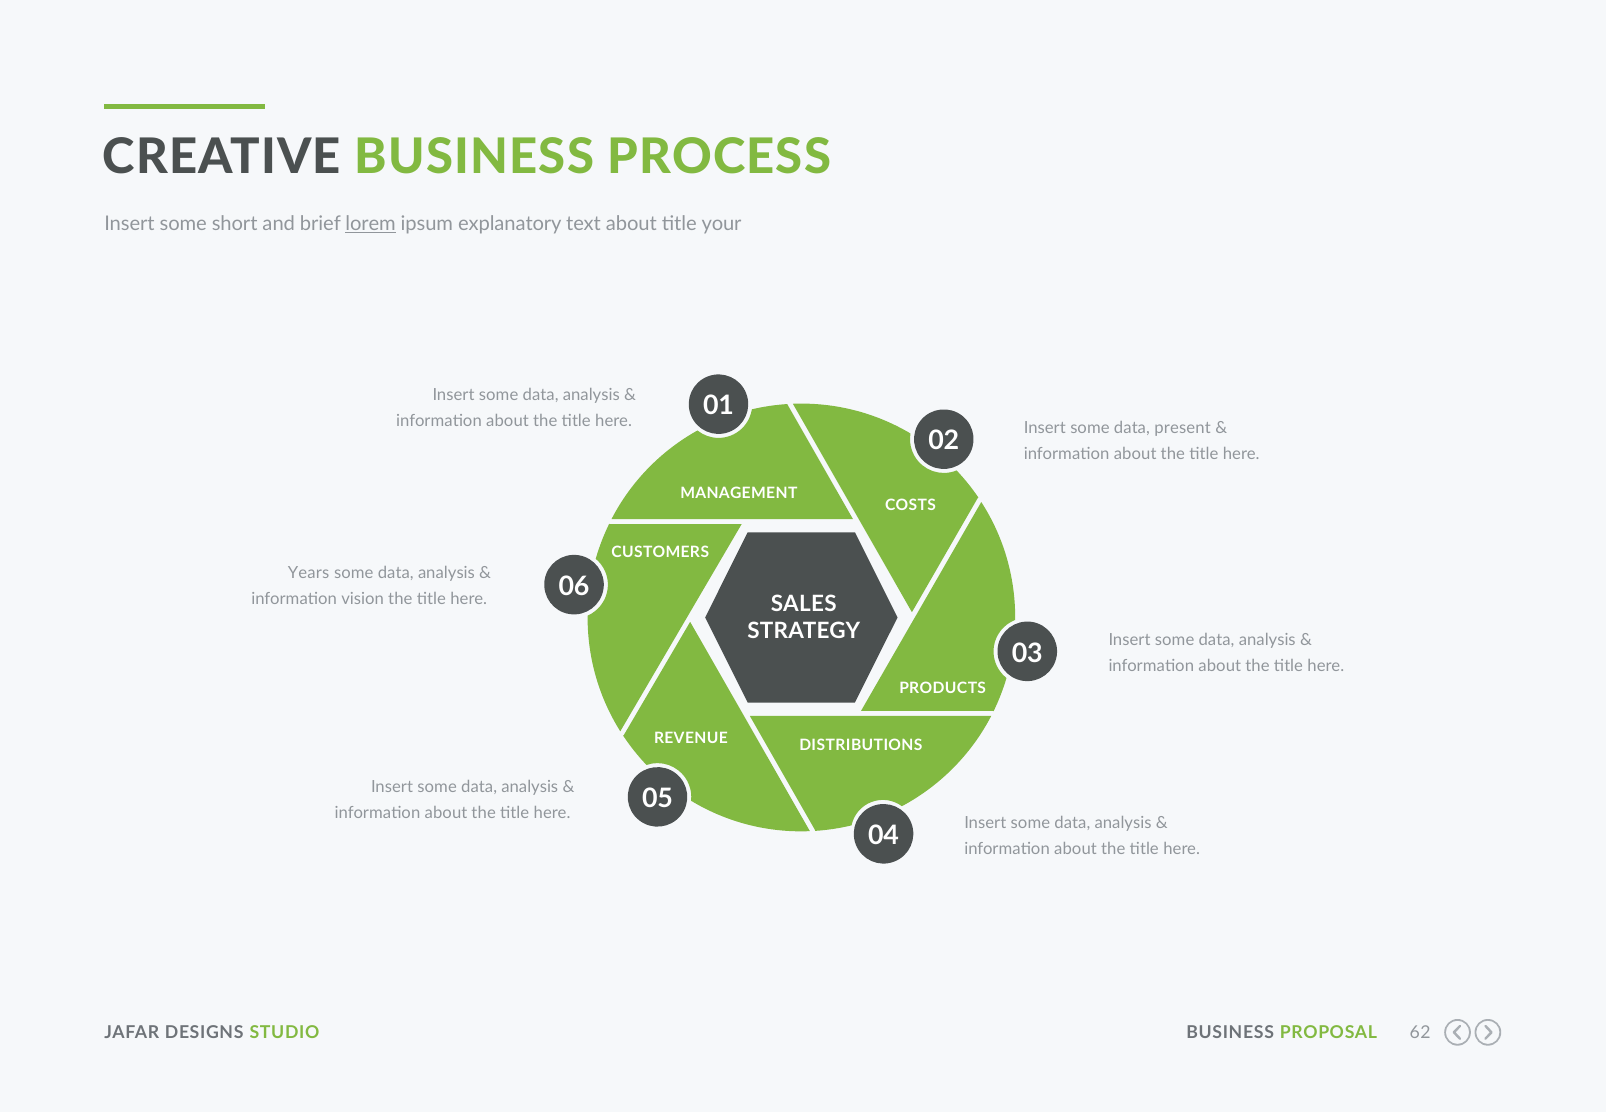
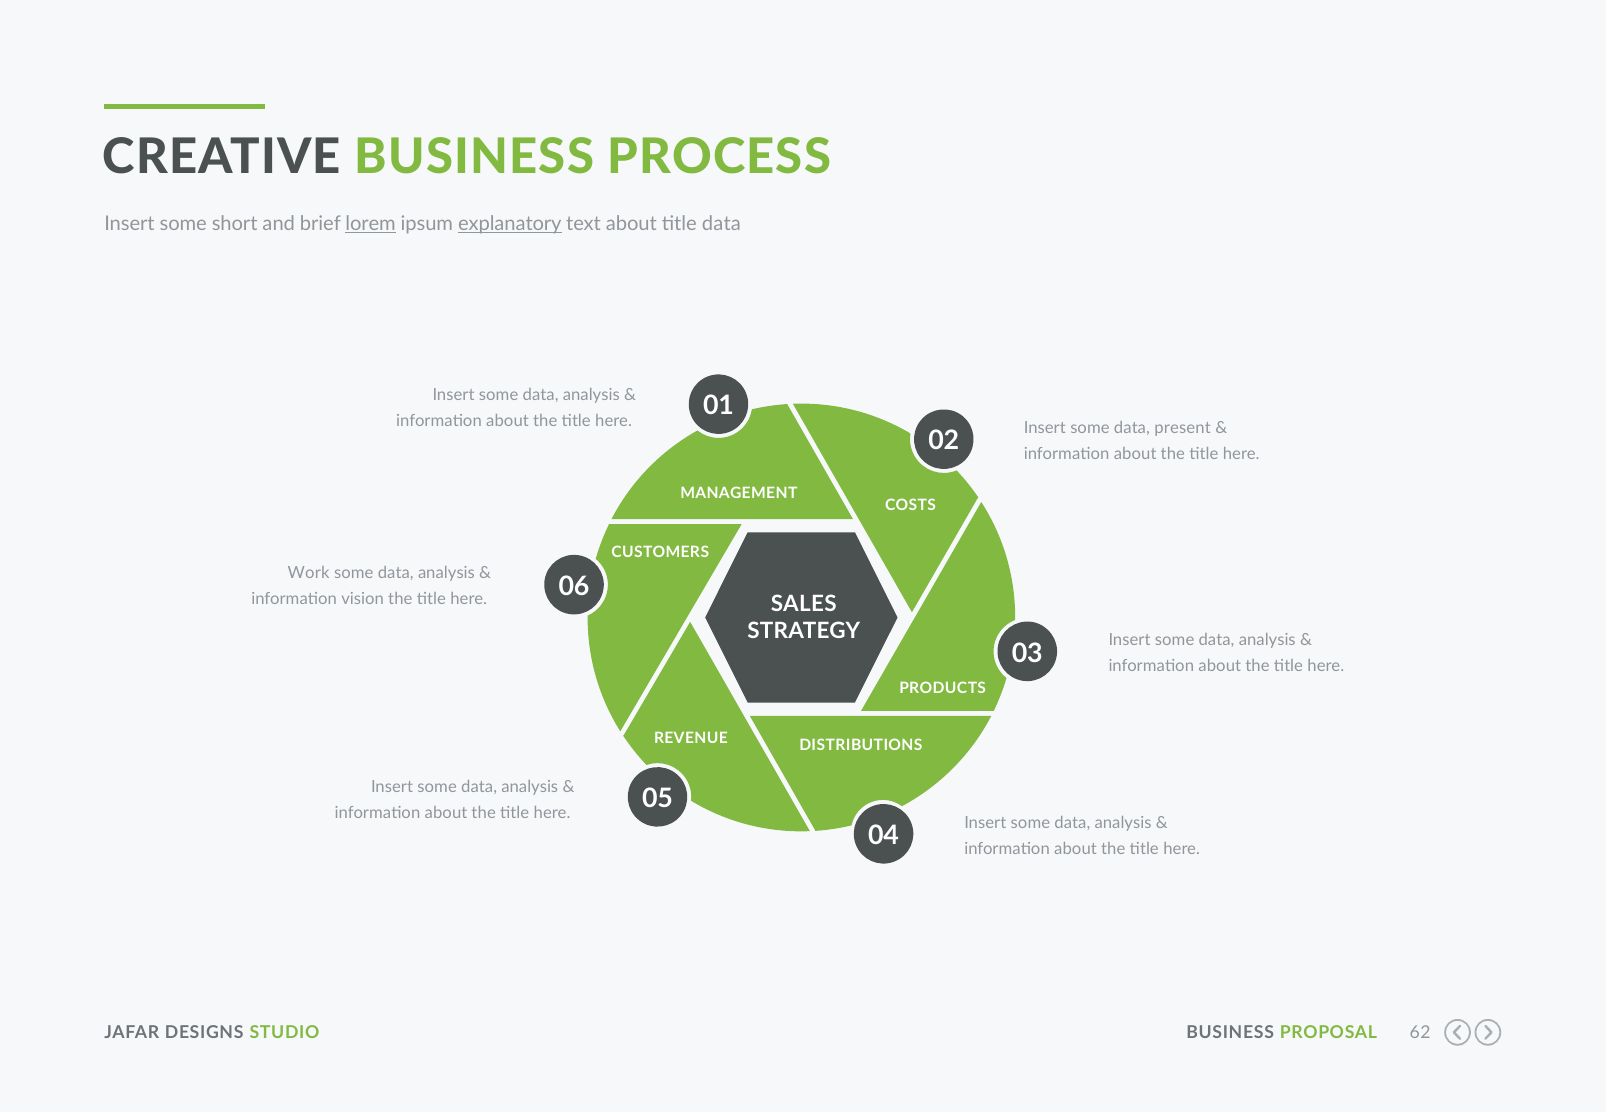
explanatory underline: none -> present
title your: your -> data
Years: Years -> Work
